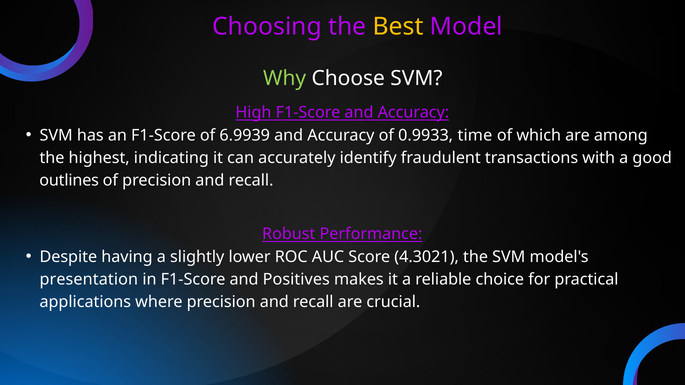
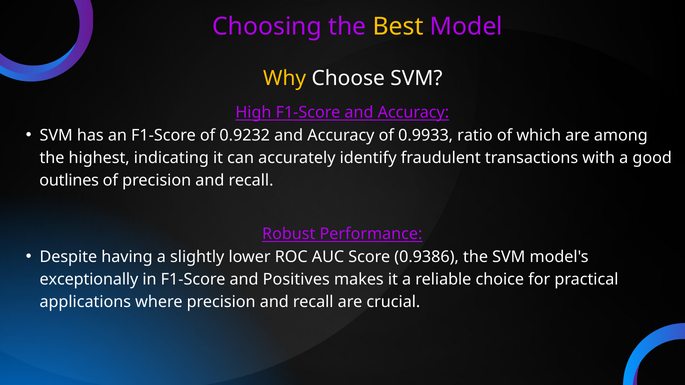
Why colour: light green -> yellow
6.9939: 6.9939 -> 0.9232
time: time -> ratio
4.3021: 4.3021 -> 0.9386
presentation: presentation -> exceptionally
